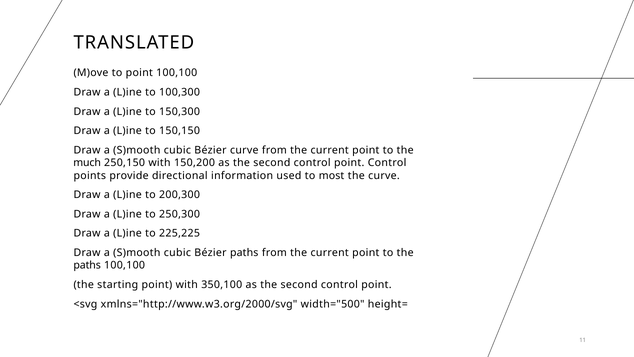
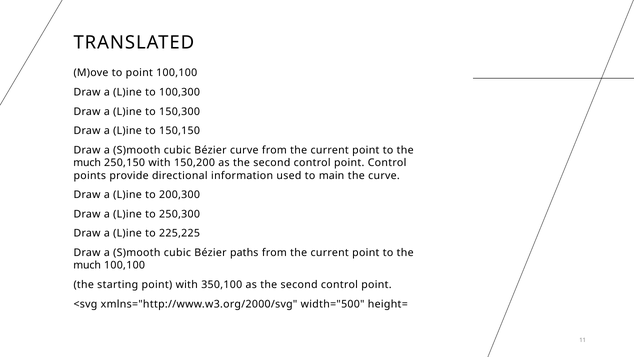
most: most -> main
paths at (87, 265): paths -> much
